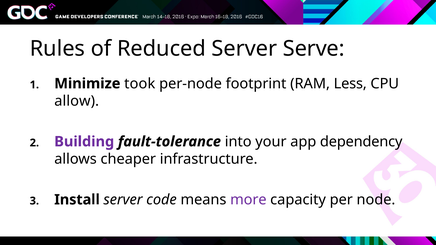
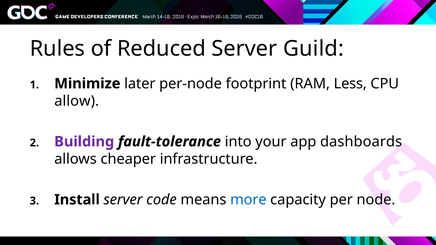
Serve: Serve -> Guild
took: took -> later
dependency: dependency -> dashboards
more colour: purple -> blue
